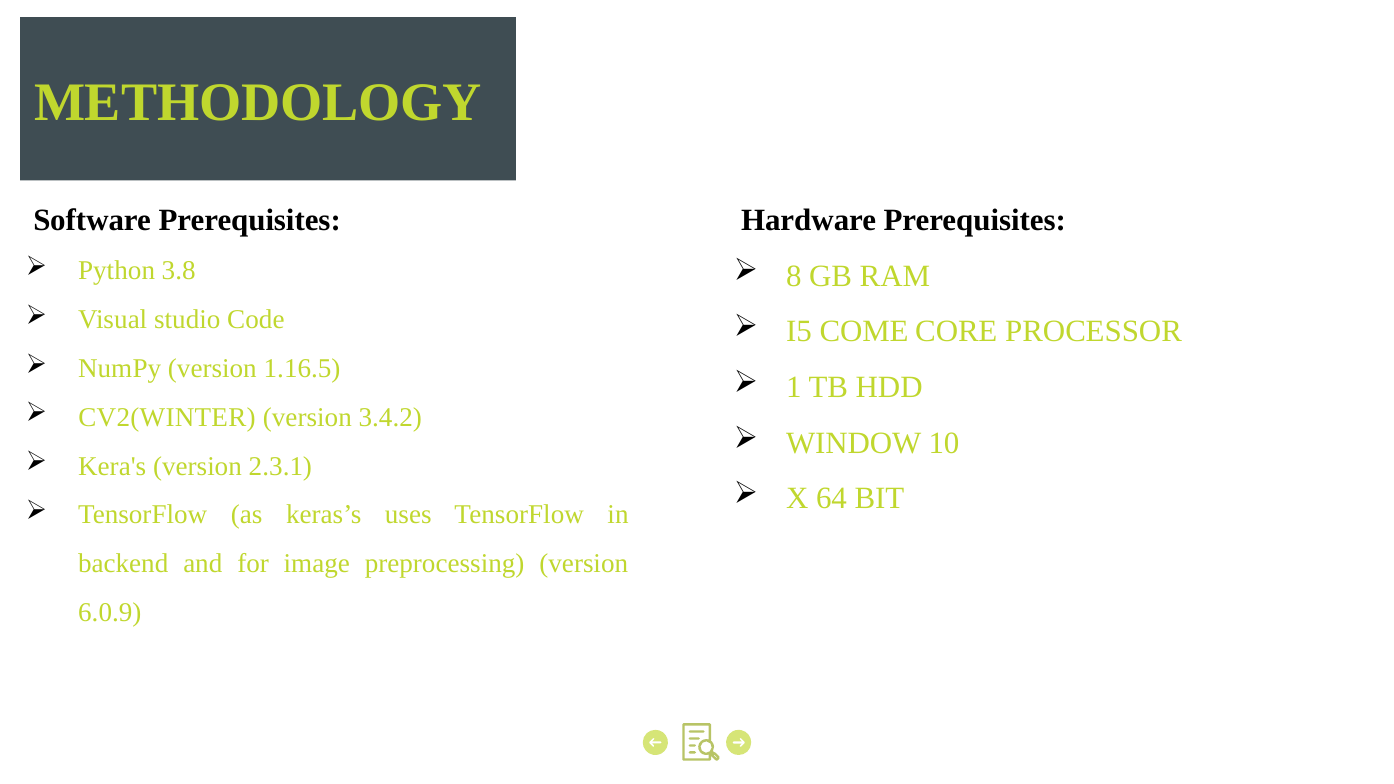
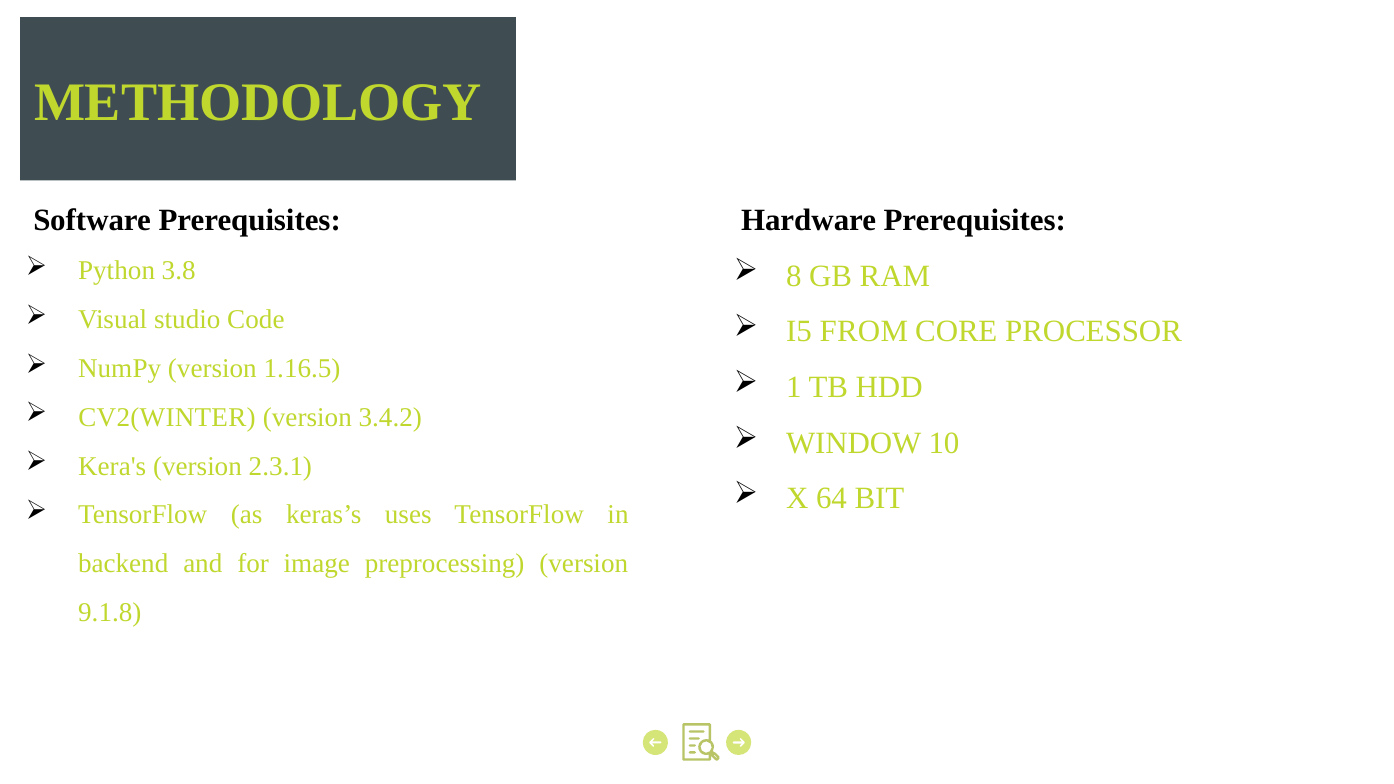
COME: COME -> FROM
6.0.9: 6.0.9 -> 9.1.8
